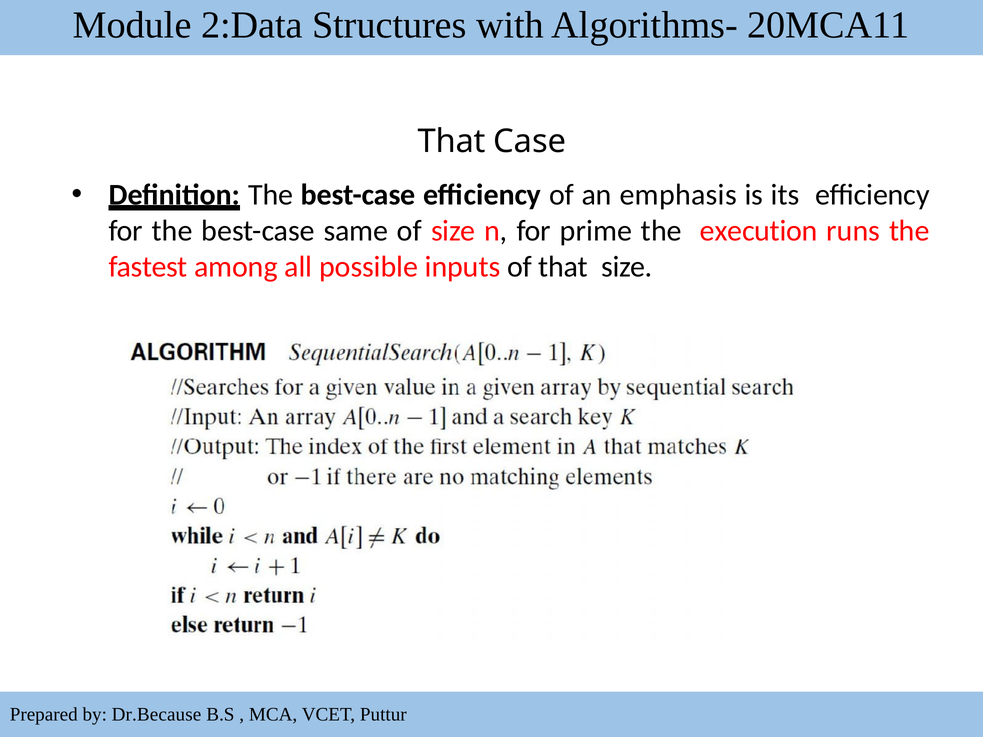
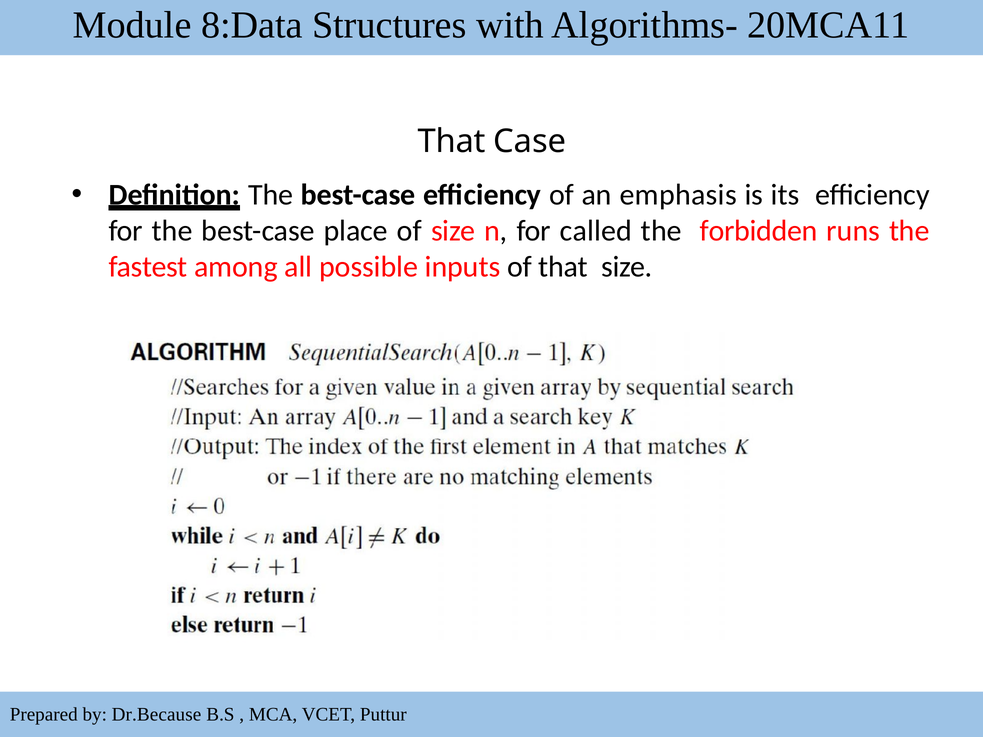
2:Data: 2:Data -> 8:Data
same: same -> place
prime: prime -> called
execution: execution -> forbidden
